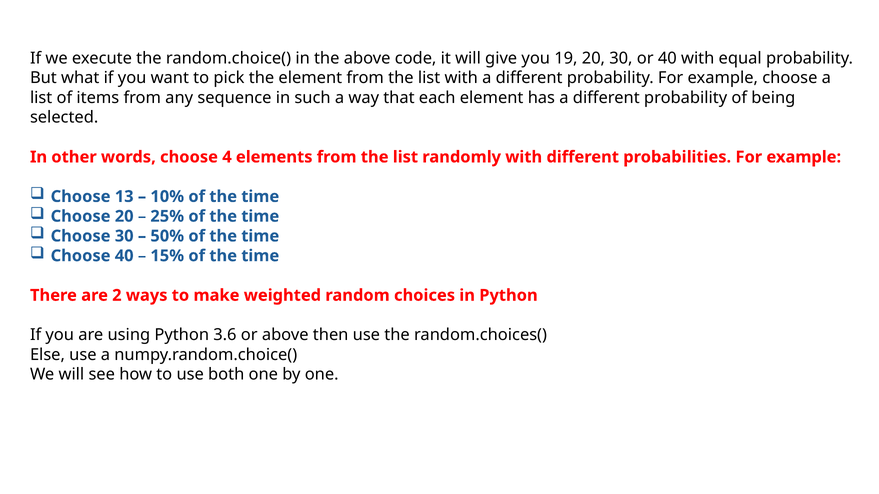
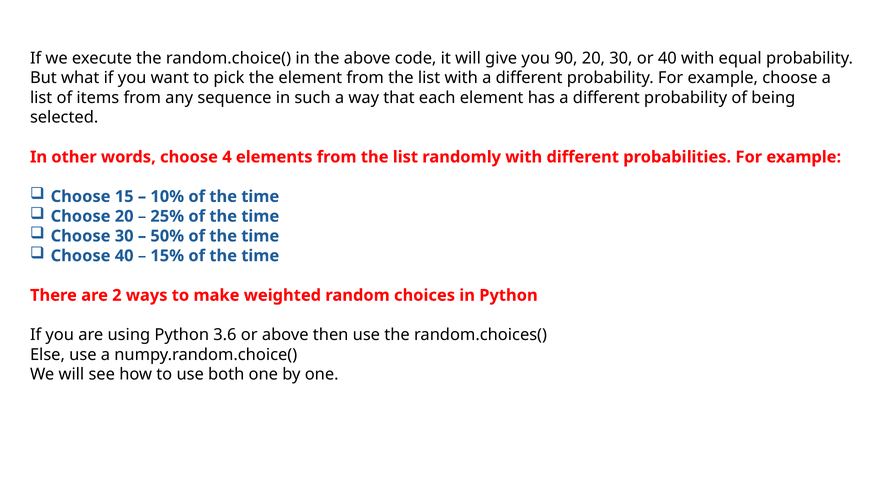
19: 19 -> 90
13: 13 -> 15
